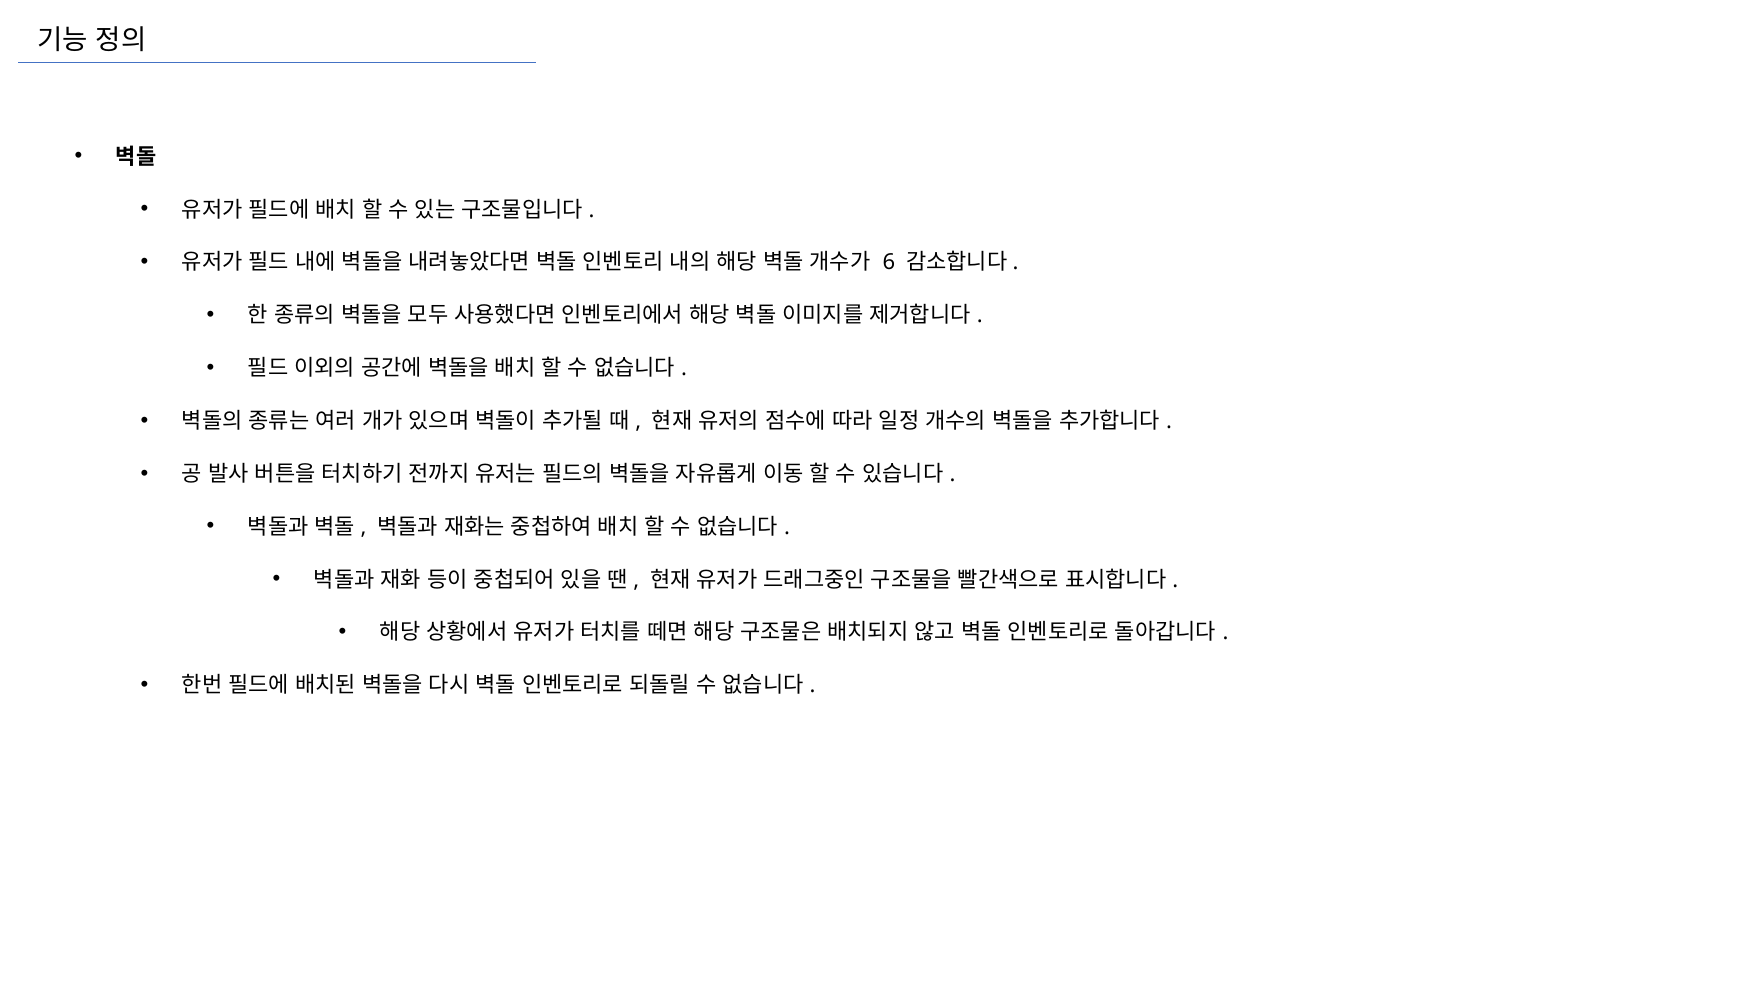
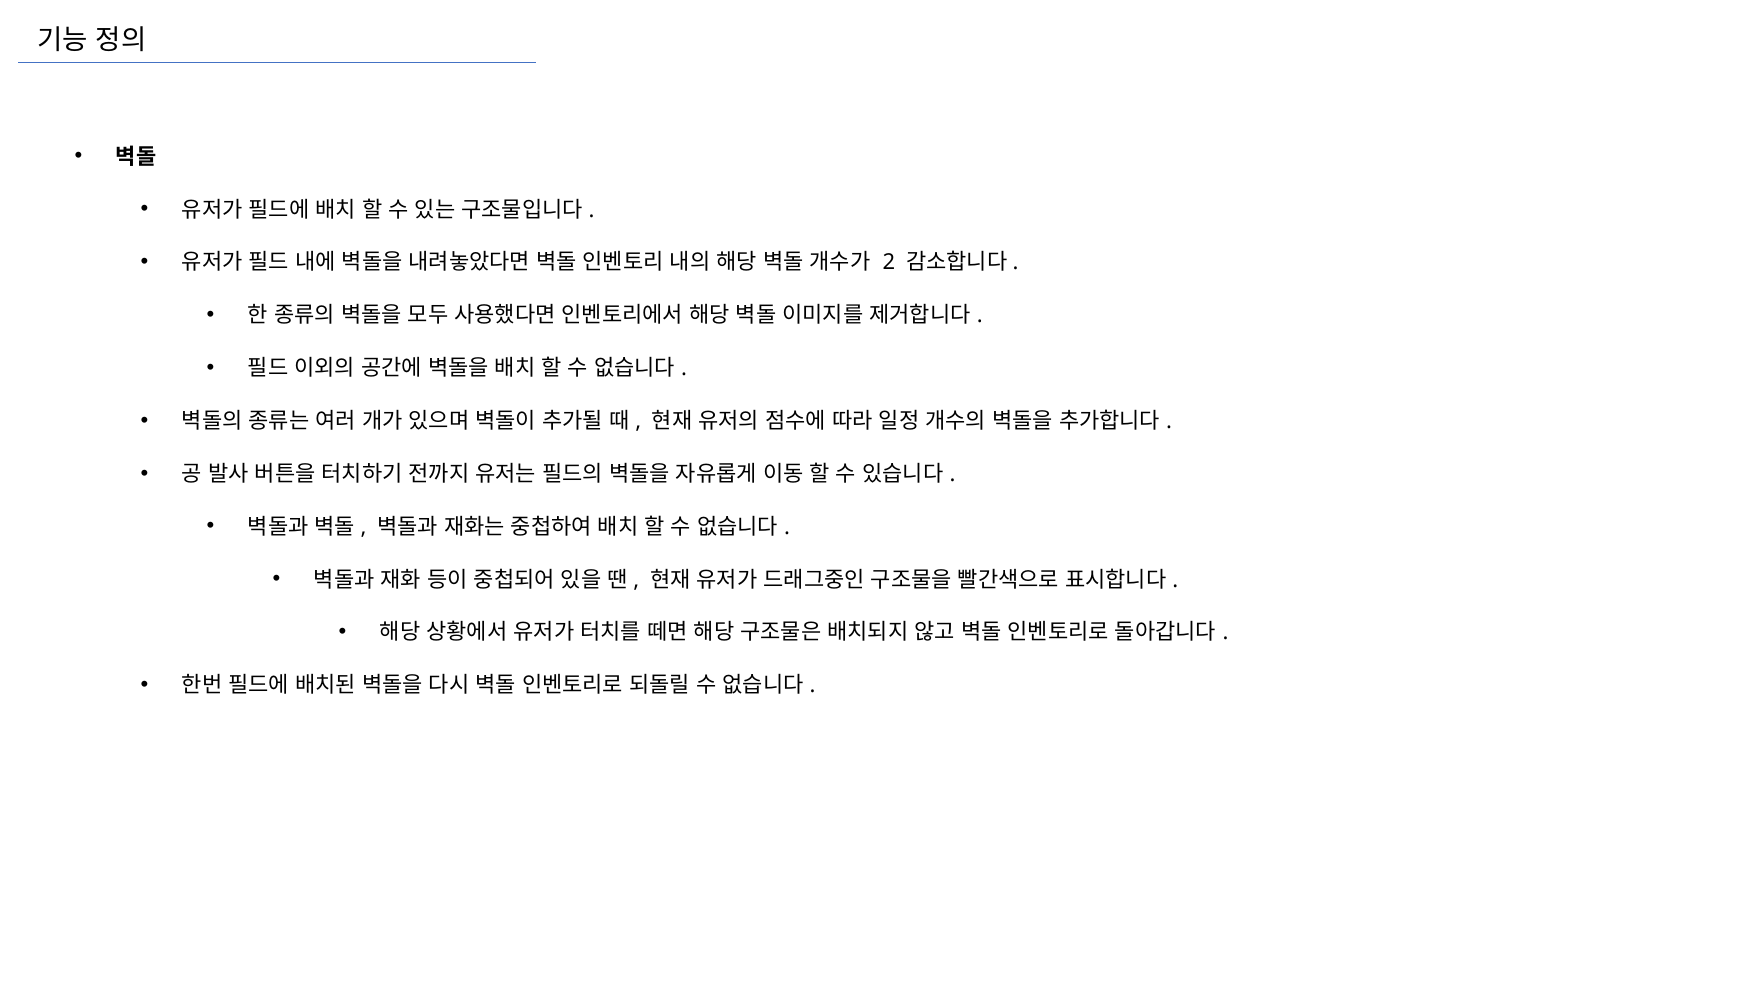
6: 6 -> 2
